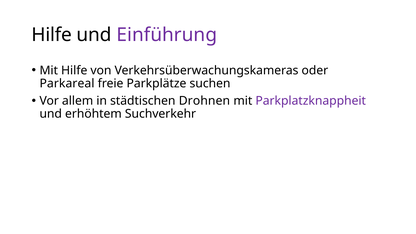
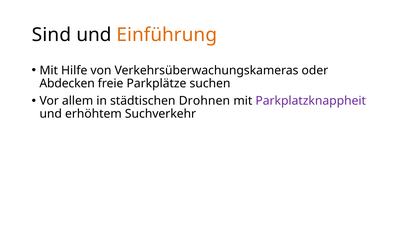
Hilfe at (52, 35): Hilfe -> Sind
Einführung colour: purple -> orange
Parkareal: Parkareal -> Abdecken
